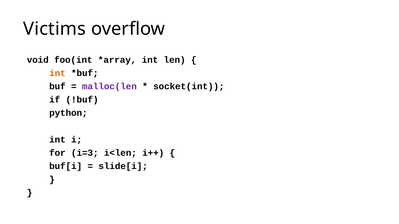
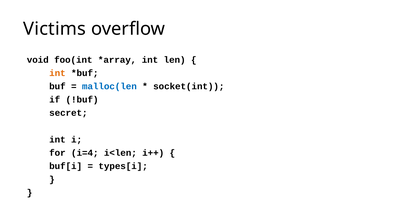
malloc(len colour: purple -> blue
python: python -> secret
i=3: i=3 -> i=4
slide[i: slide[i -> types[i
